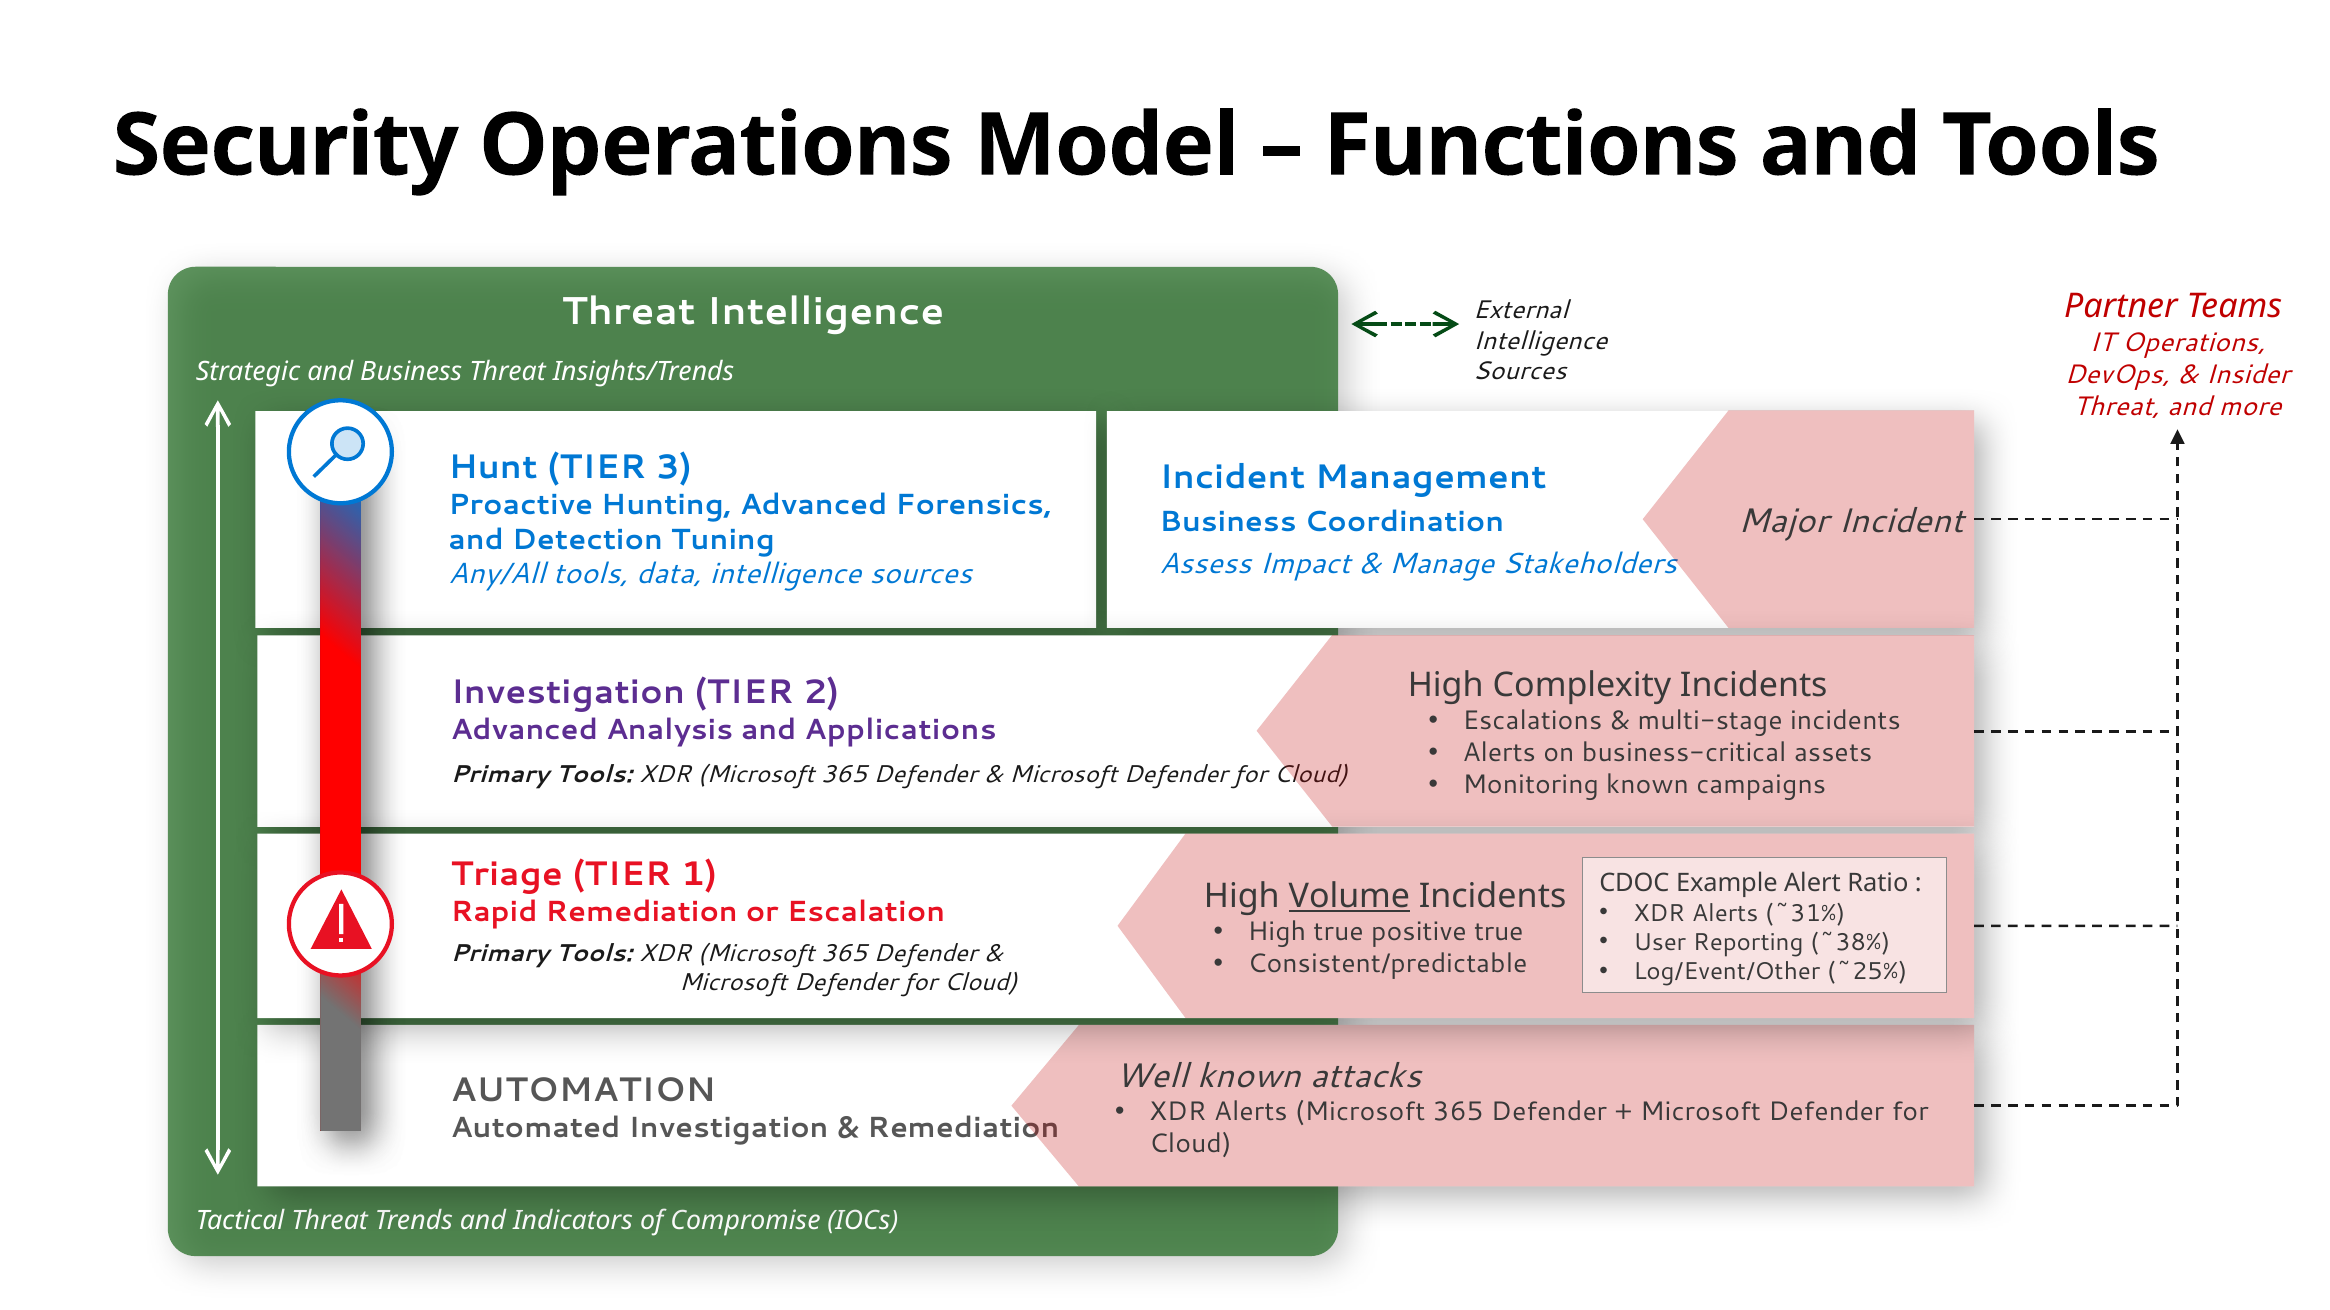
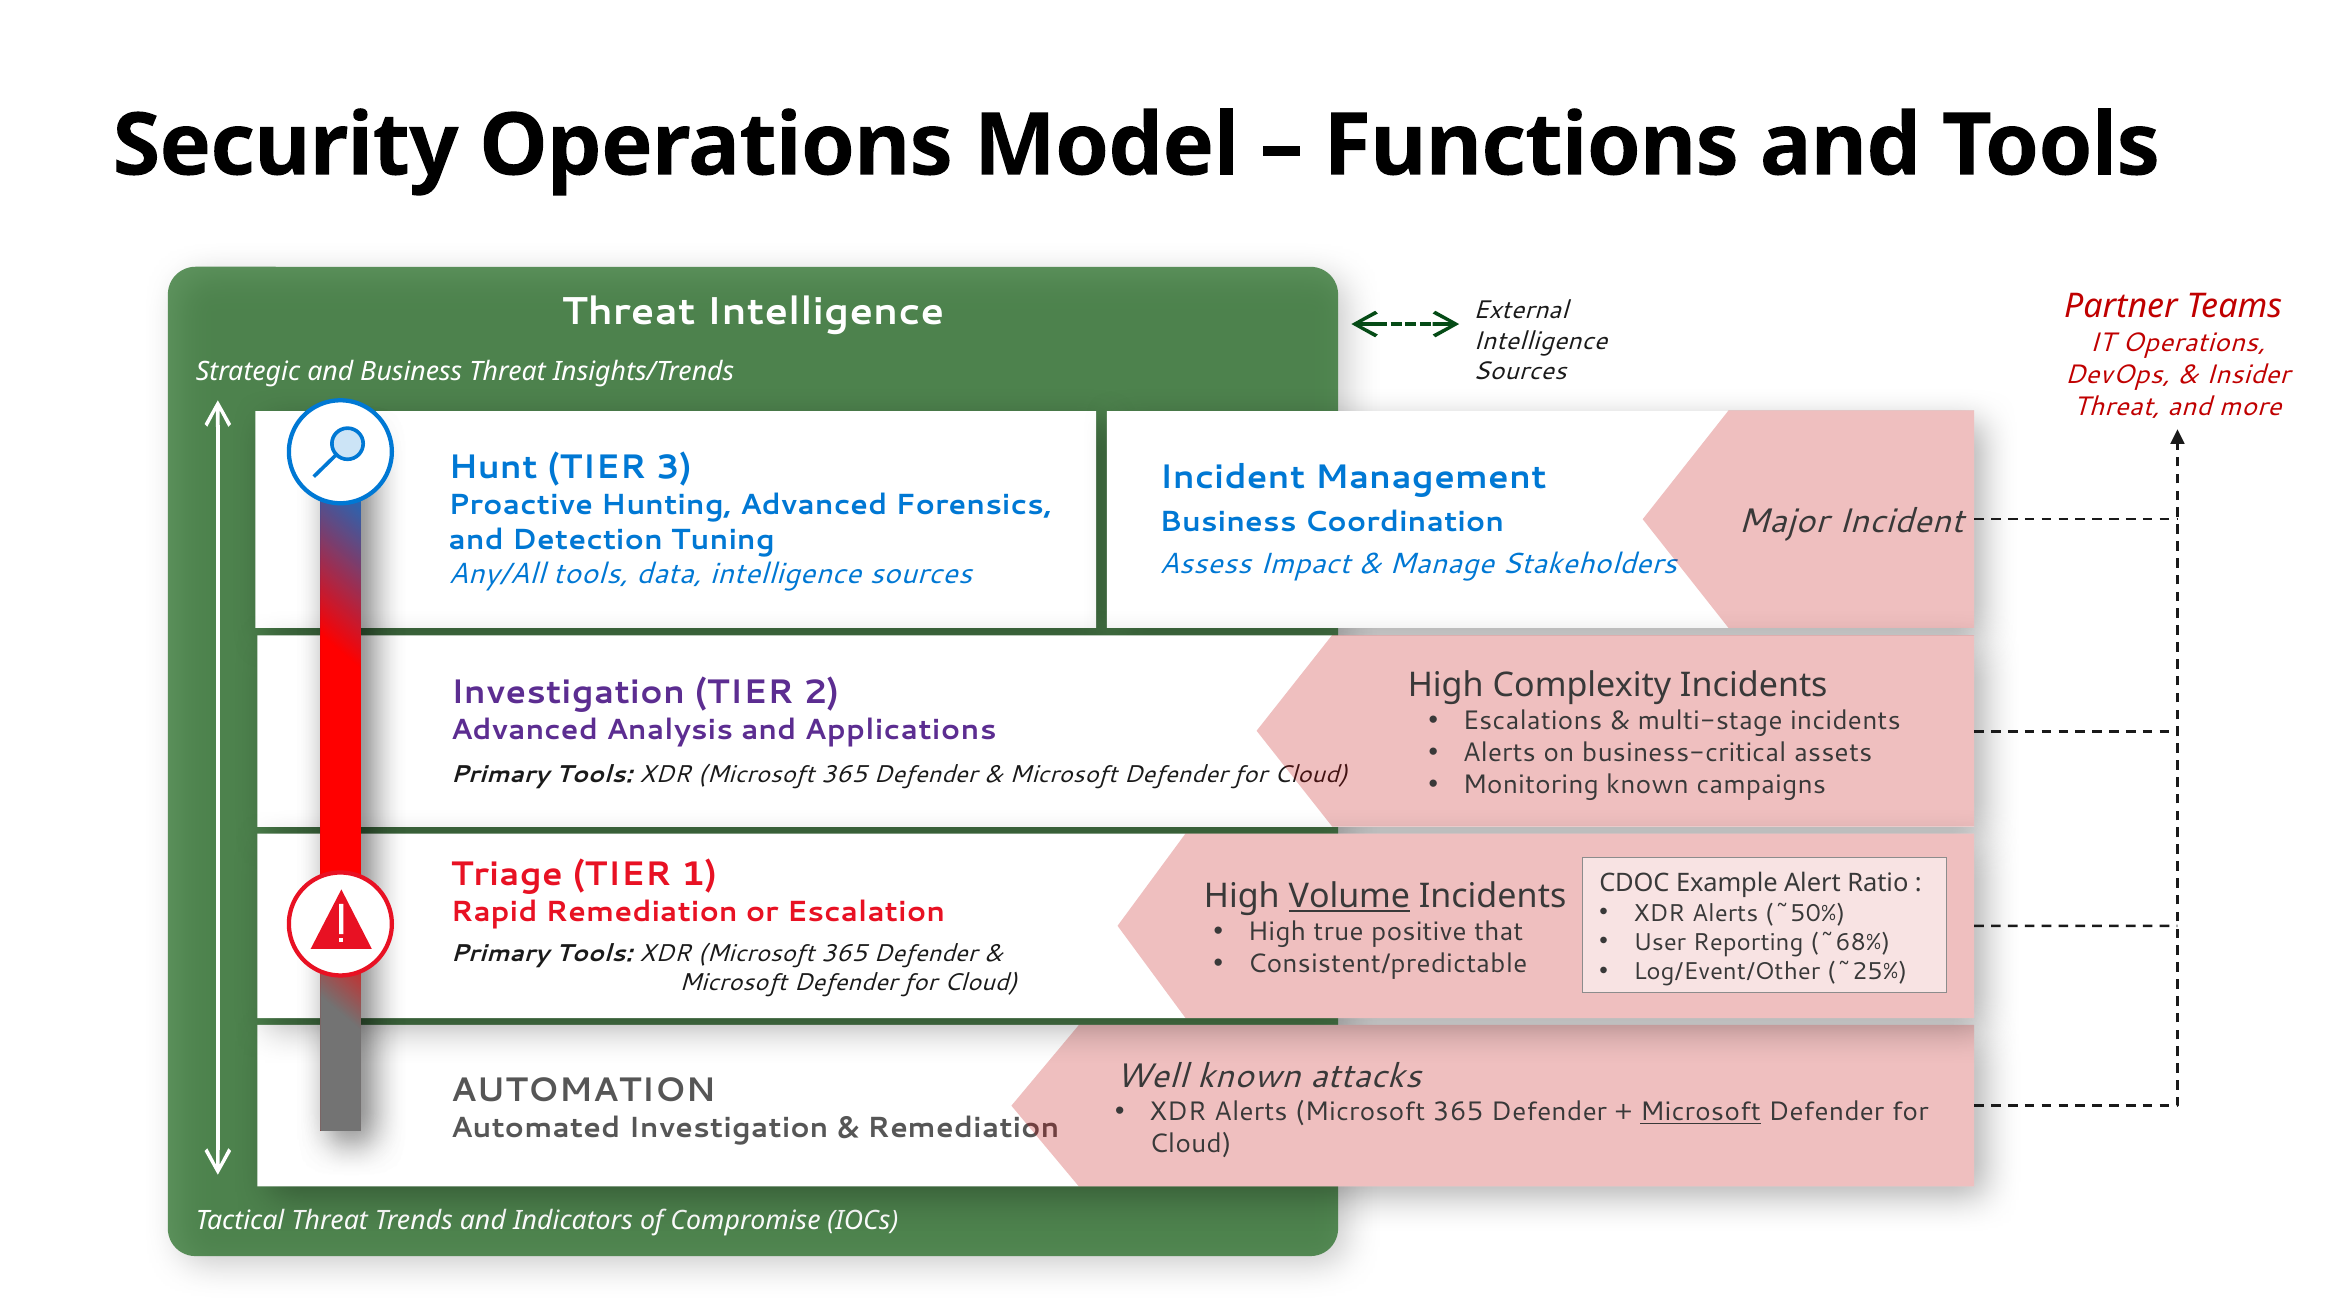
~31%: ~31% -> ~50%
positive true: true -> that
~38%: ~38% -> ~68%
Microsoft at (1701, 1112) underline: none -> present
